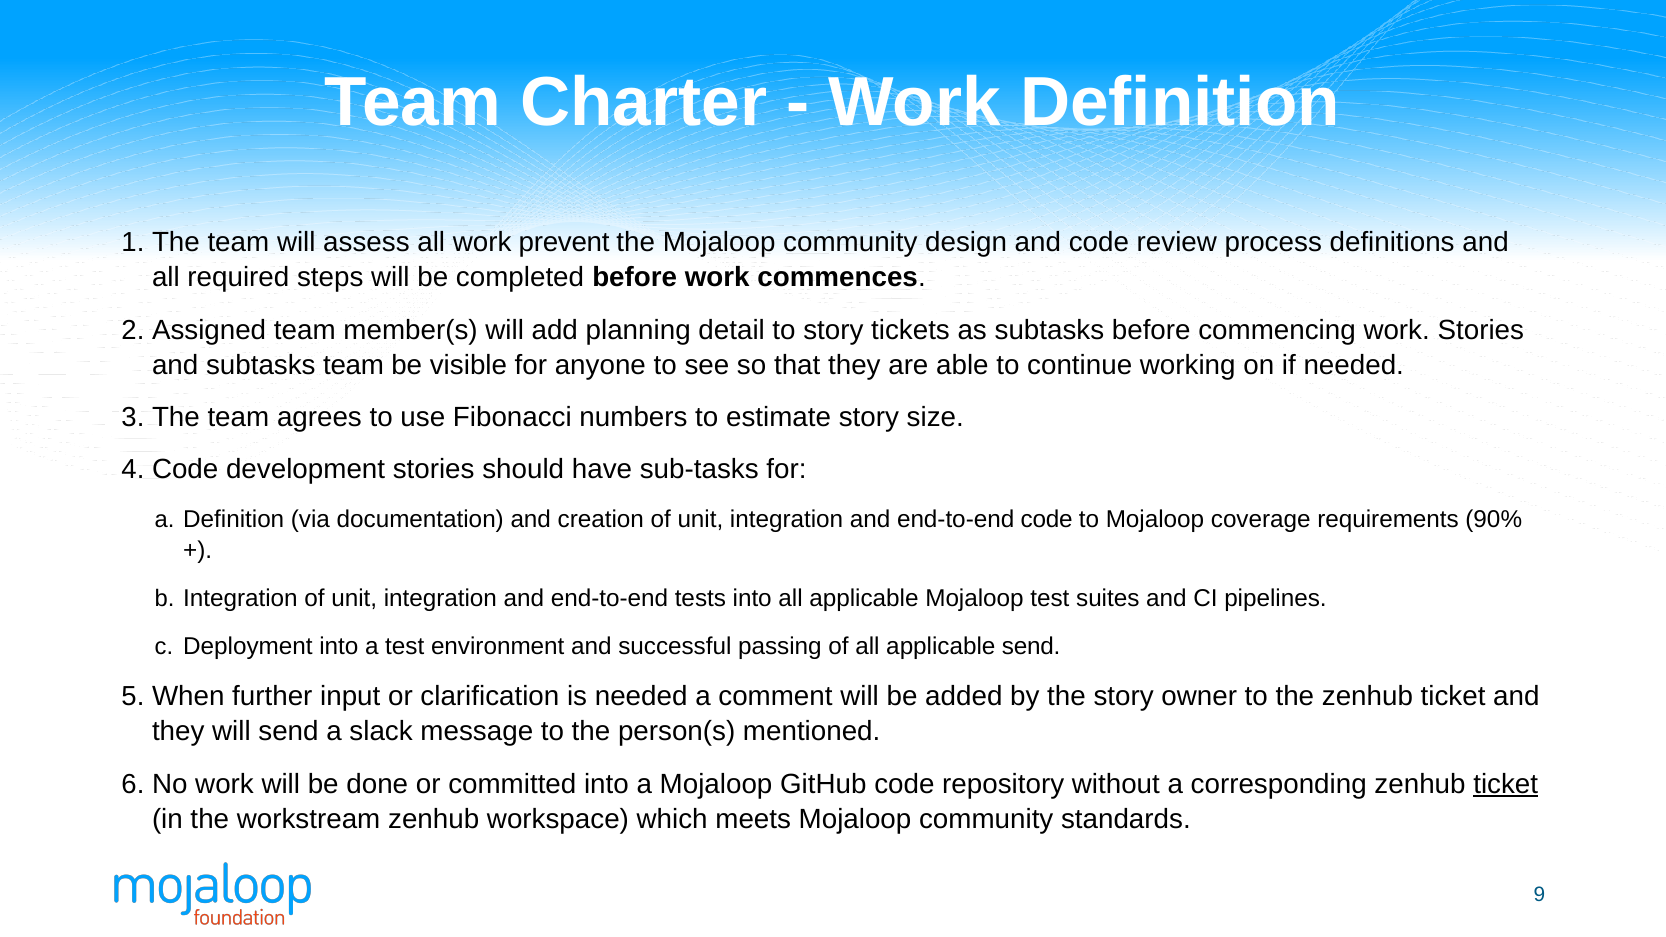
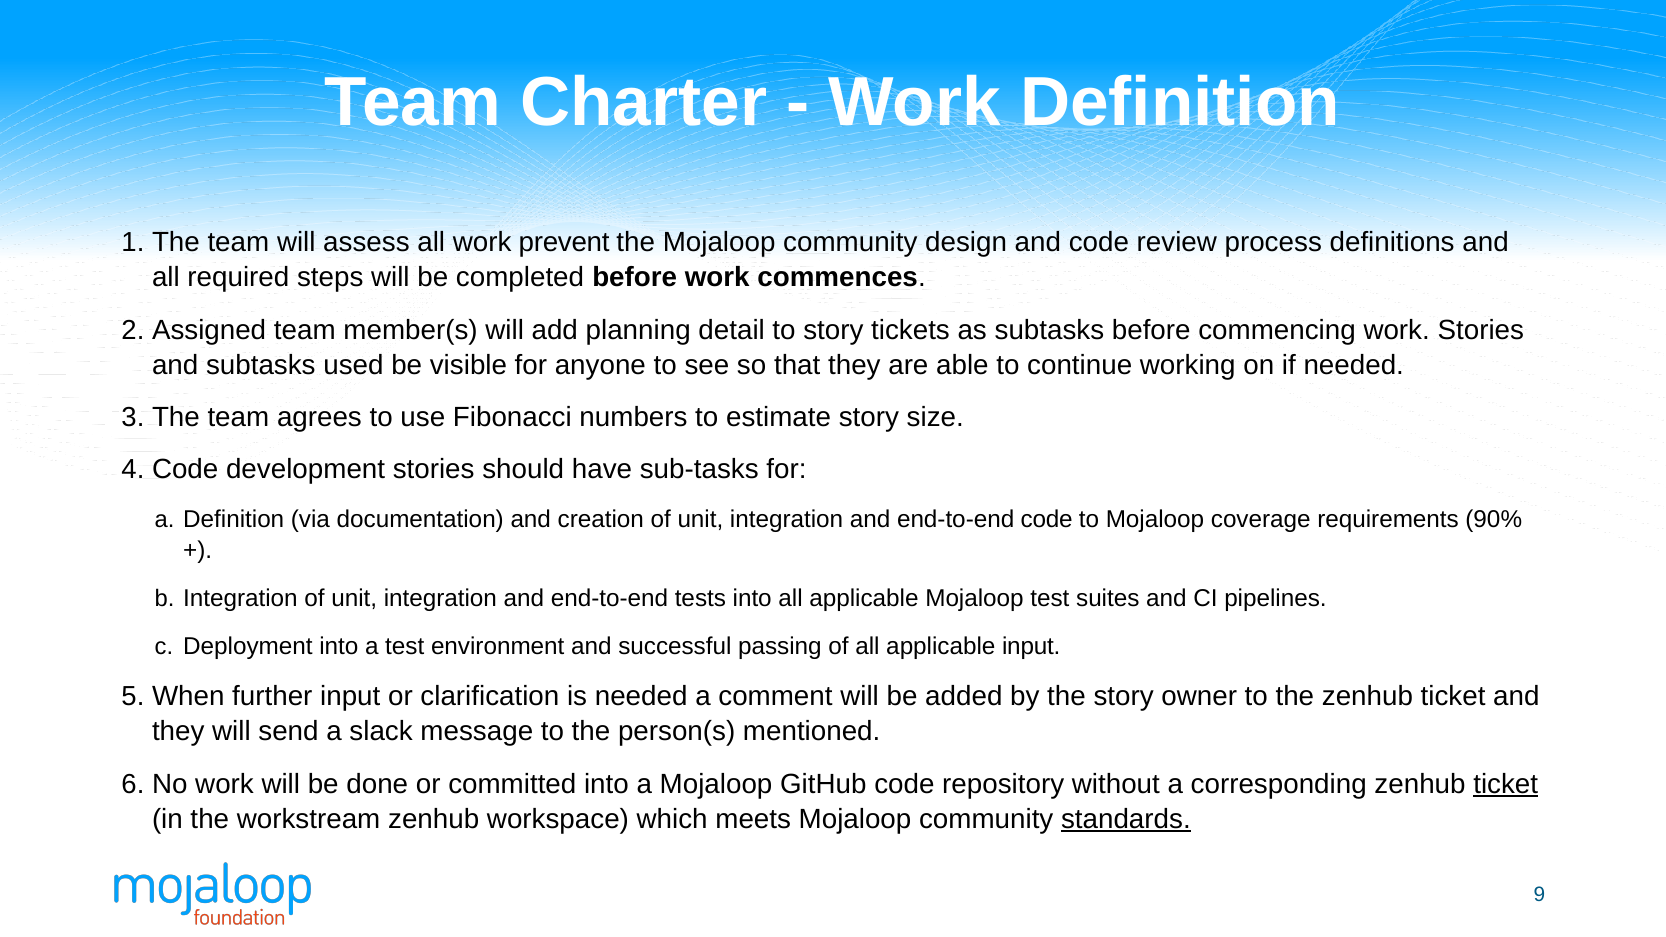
subtasks team: team -> used
applicable send: send -> input
standards underline: none -> present
